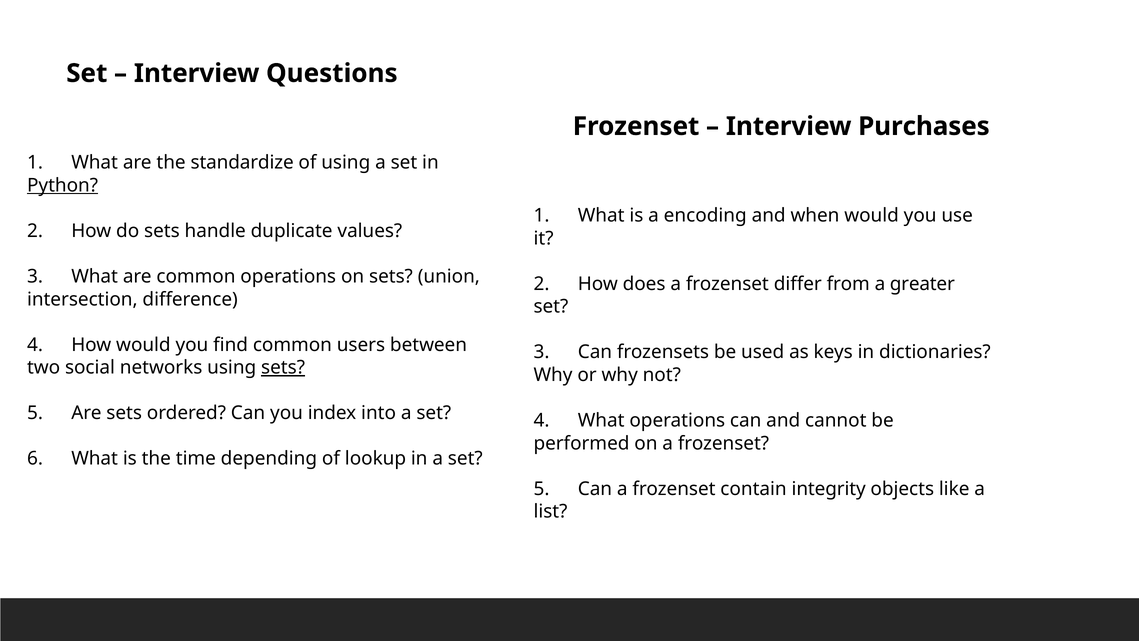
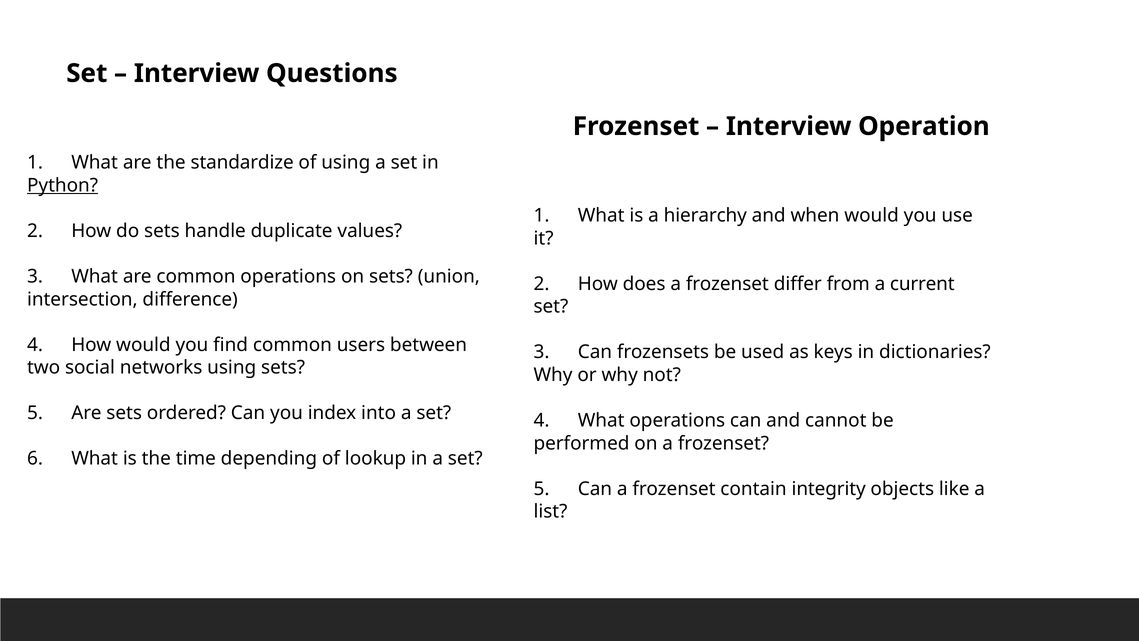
Purchases: Purchases -> Operation
encoding: encoding -> hierarchy
greater: greater -> current
sets at (283, 367) underline: present -> none
